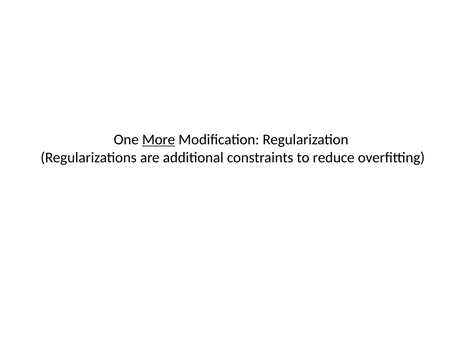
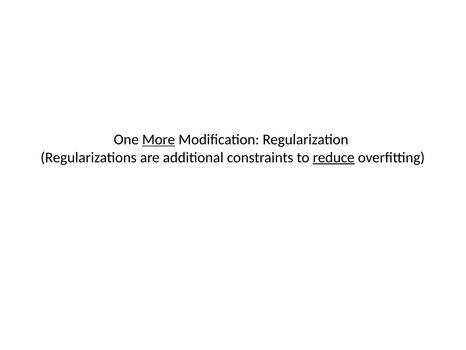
reduce underline: none -> present
